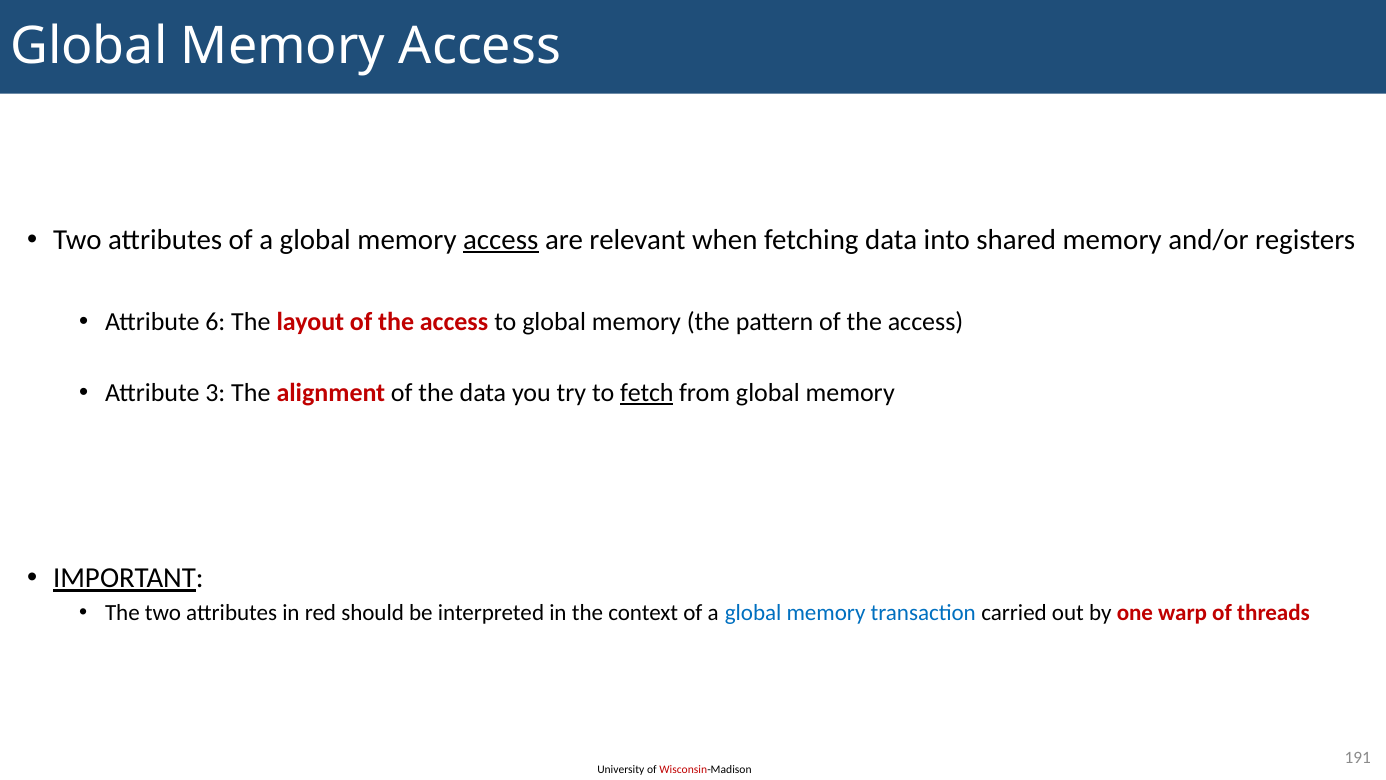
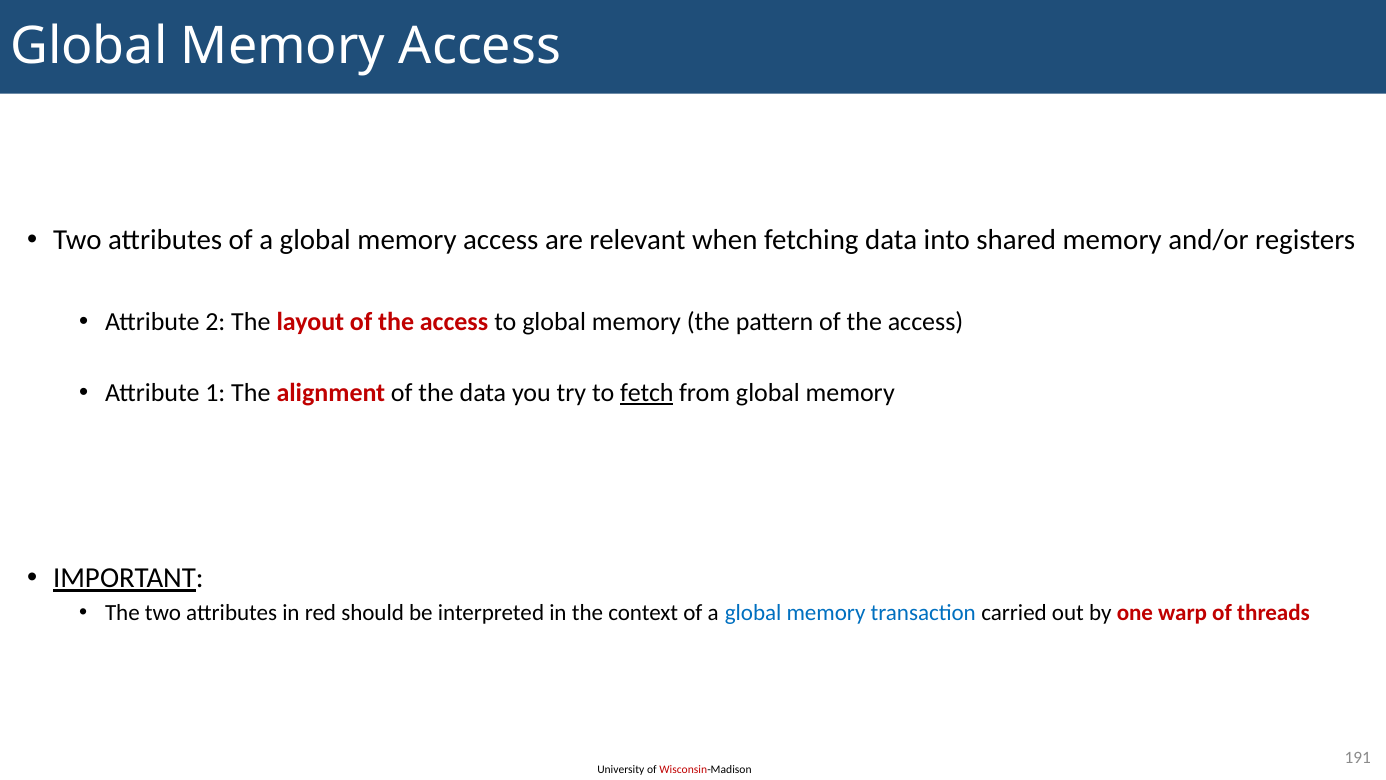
access at (501, 240) underline: present -> none
6: 6 -> 2
3: 3 -> 1
